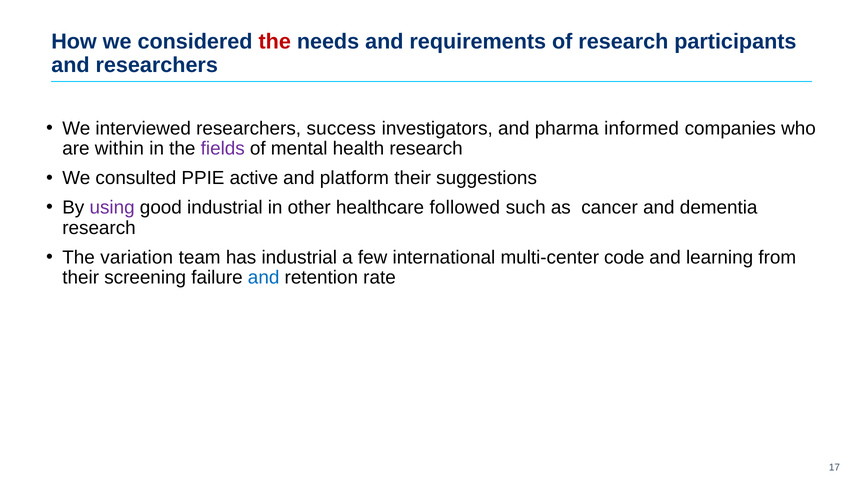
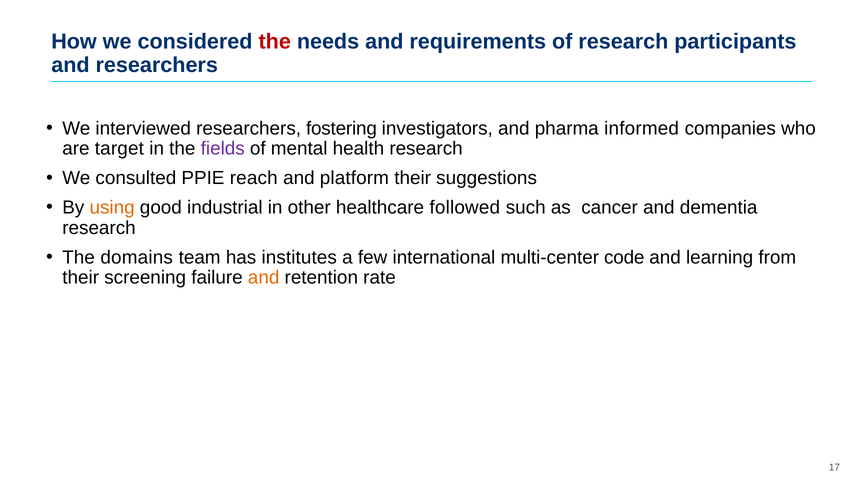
success: success -> fostering
within: within -> target
active: active -> reach
using colour: purple -> orange
variation: variation -> domains
has industrial: industrial -> institutes
and at (264, 277) colour: blue -> orange
